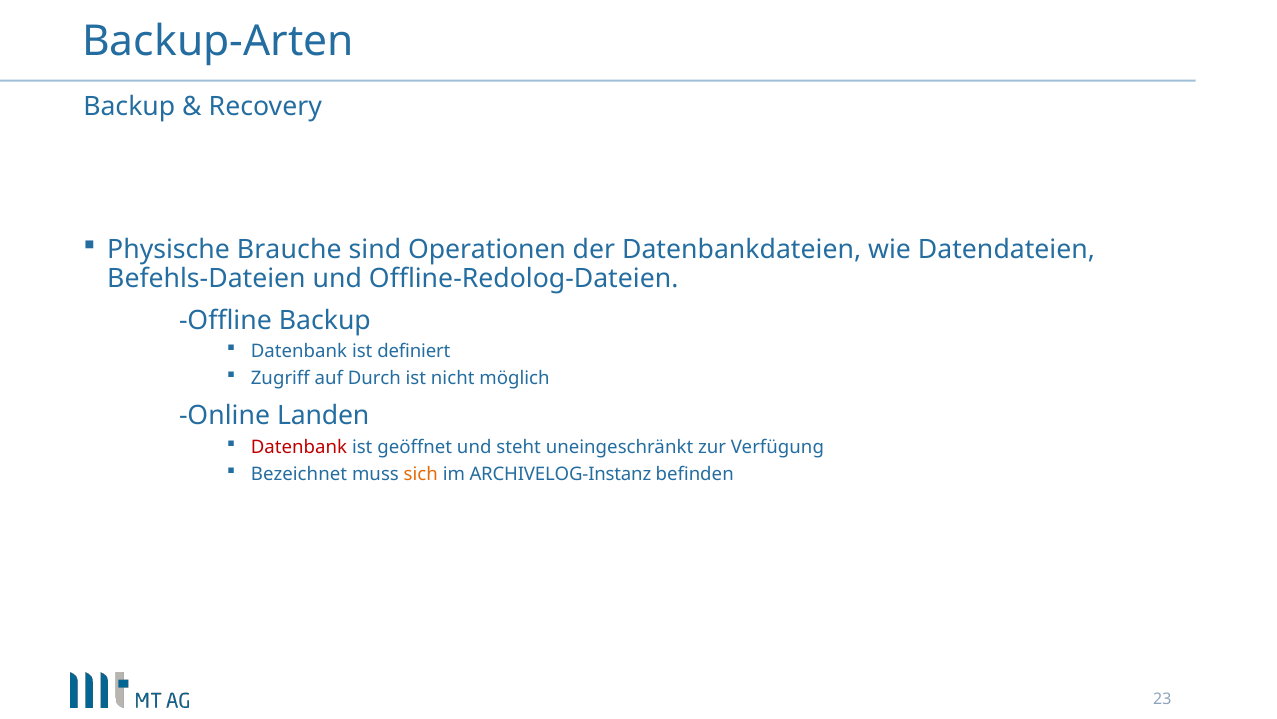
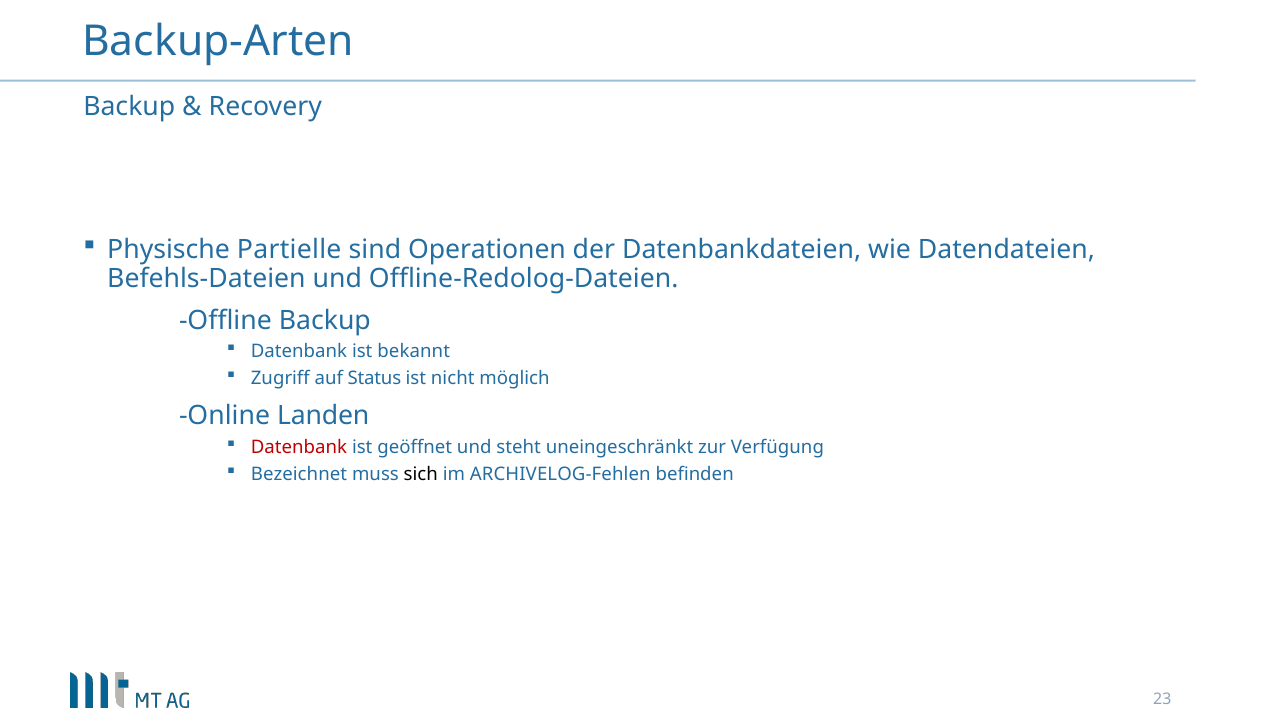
Brauche: Brauche -> Partielle
definiert: definiert -> bekannt
Durch: Durch -> Status
sich colour: orange -> black
ARCHIVELOG-Instanz: ARCHIVELOG-Instanz -> ARCHIVELOG-Fehlen
